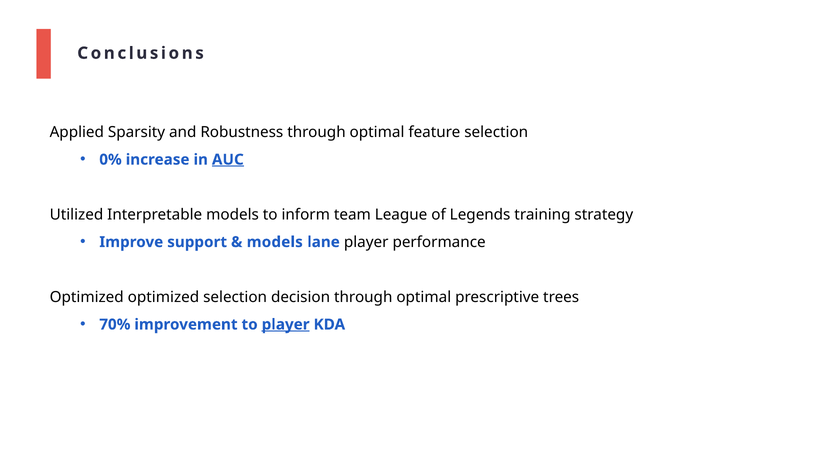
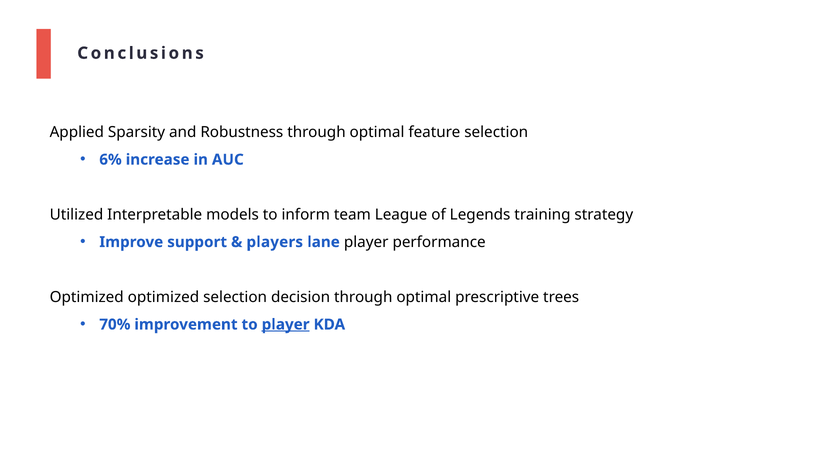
0%: 0% -> 6%
AUC underline: present -> none
models at (275, 242): models -> players
